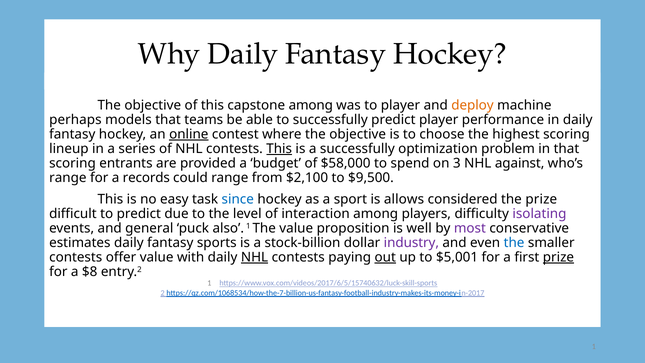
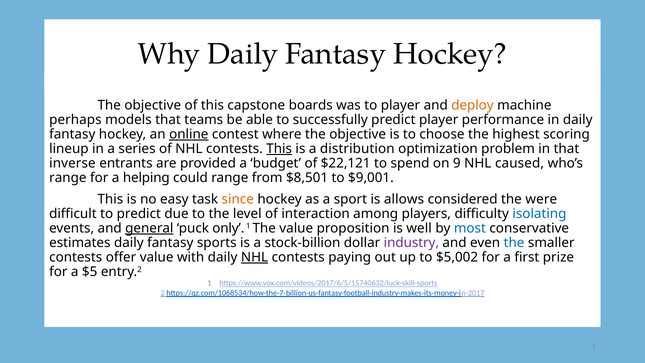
capstone among: among -> boards
a successfully: successfully -> distribution
scoring at (72, 163): scoring -> inverse
$58,000: $58,000 -> $22,121
3: 3 -> 9
against: against -> caused
records: records -> helping
$2,100: $2,100 -> $8,501
$9,500: $9,500 -> $9,001
since colour: blue -> orange
the prize: prize -> were
isolating colour: purple -> blue
general underline: none -> present
also: also -> only
most colour: purple -> blue
out underline: present -> none
$5,001: $5,001 -> $5,002
prize at (558, 257) underline: present -> none
$8: $8 -> $5
